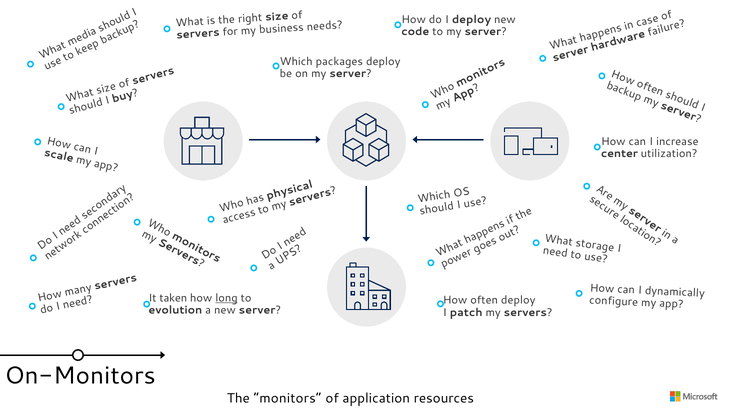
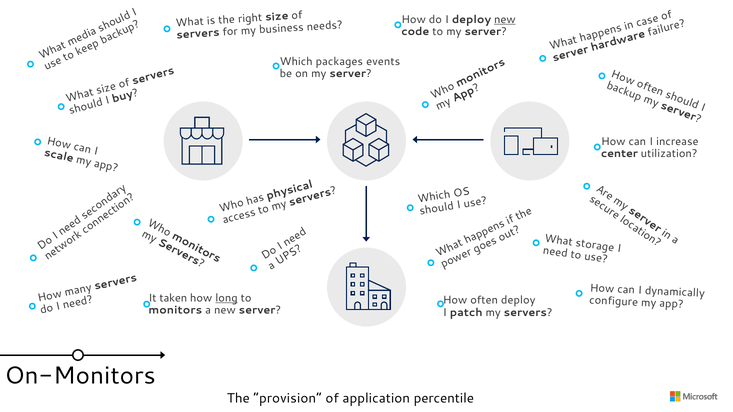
new at (505, 20) underline: none -> present
packages deploy: deploy -> events
evolution: evolution -> monitors
monitors: monitors -> provision
resources: resources -> percentile
